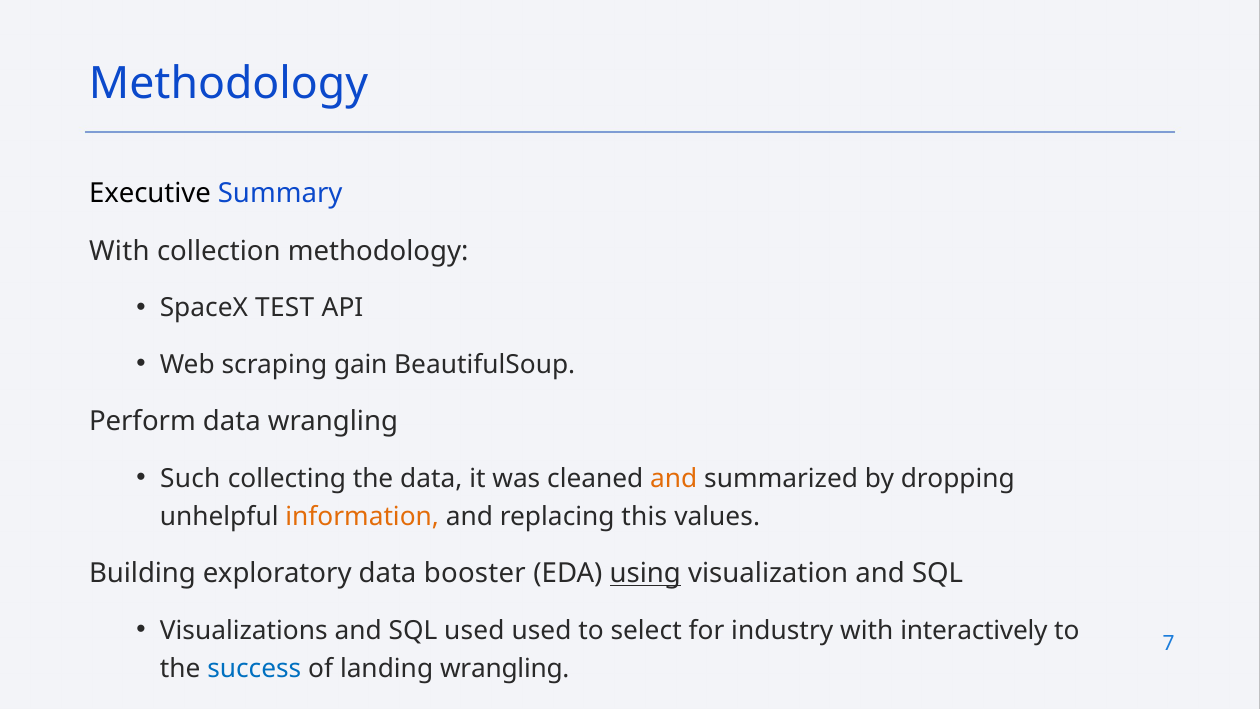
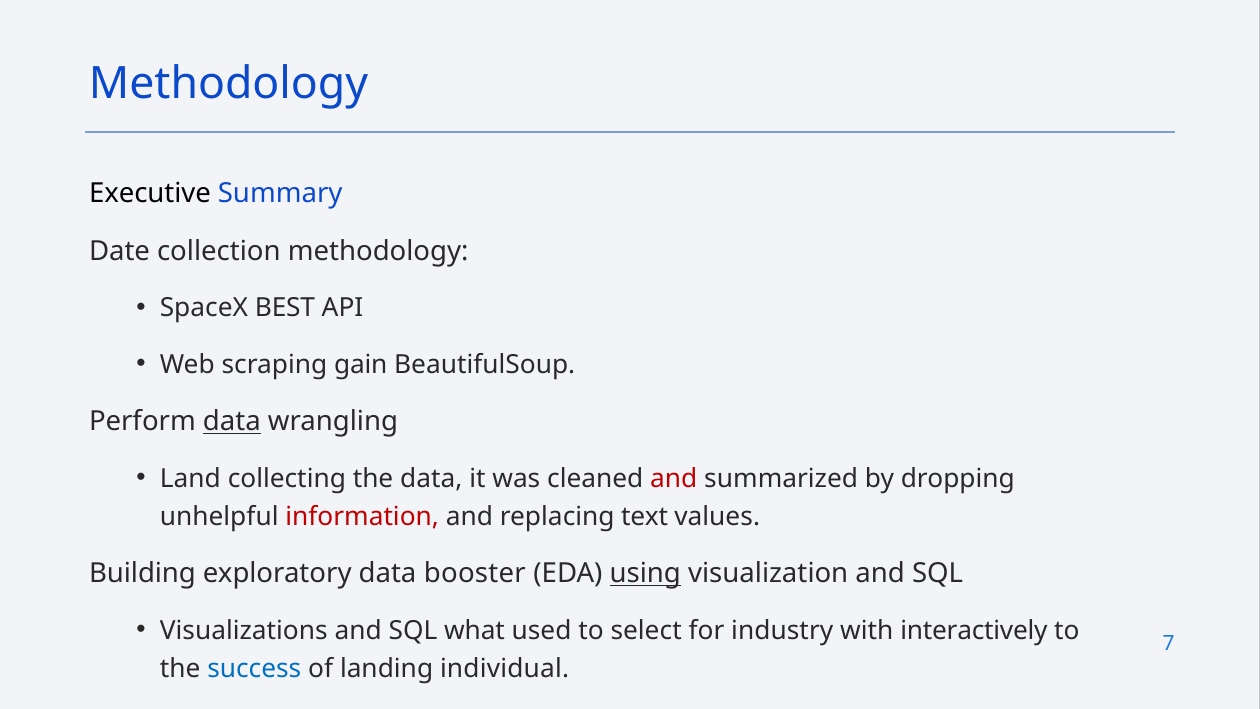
With at (119, 251): With -> Date
TEST: TEST -> BEST
data at (232, 422) underline: none -> present
Such: Such -> Land
and at (674, 478) colour: orange -> red
information colour: orange -> red
this: this -> text
SQL used: used -> what
landing wrangling: wrangling -> individual
